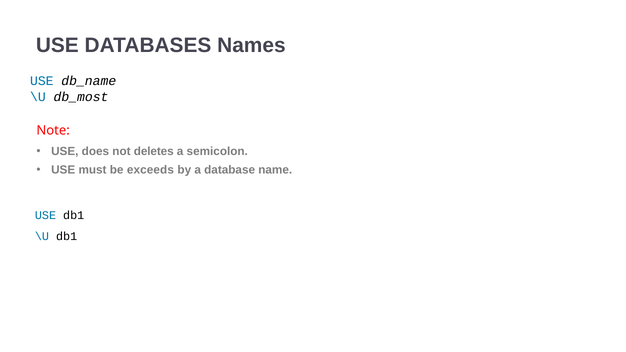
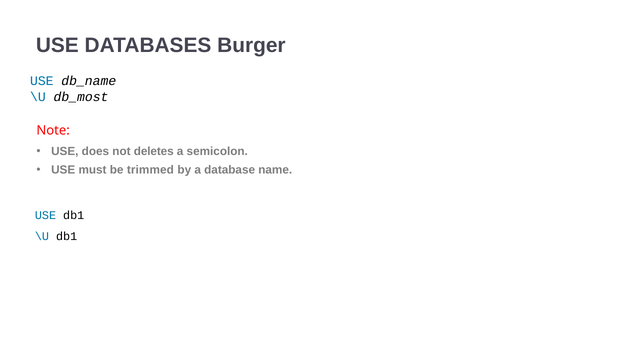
Names: Names -> Burger
exceeds: exceeds -> trimmed
